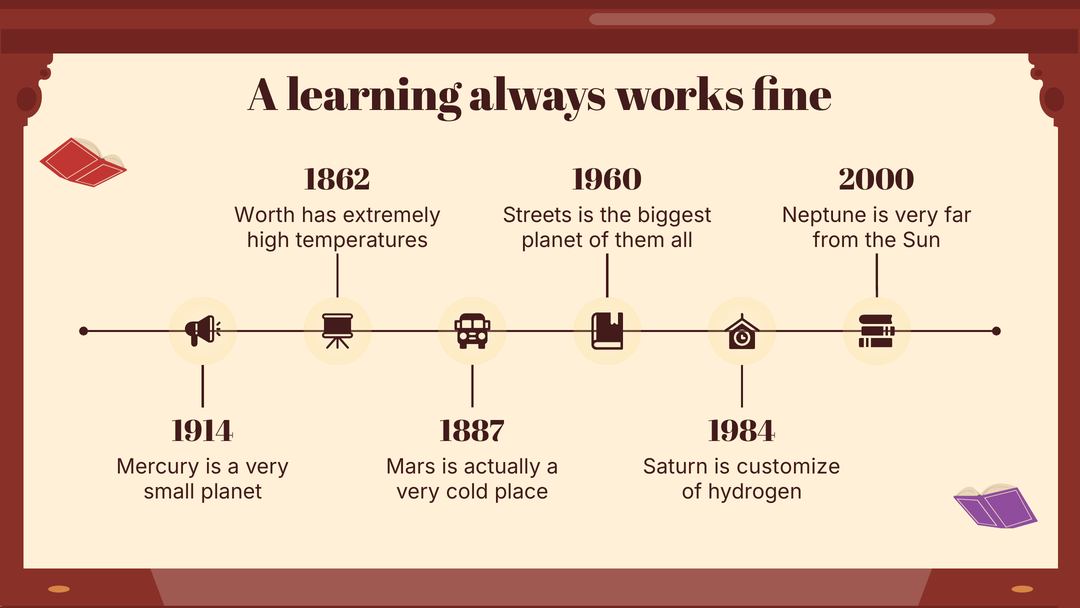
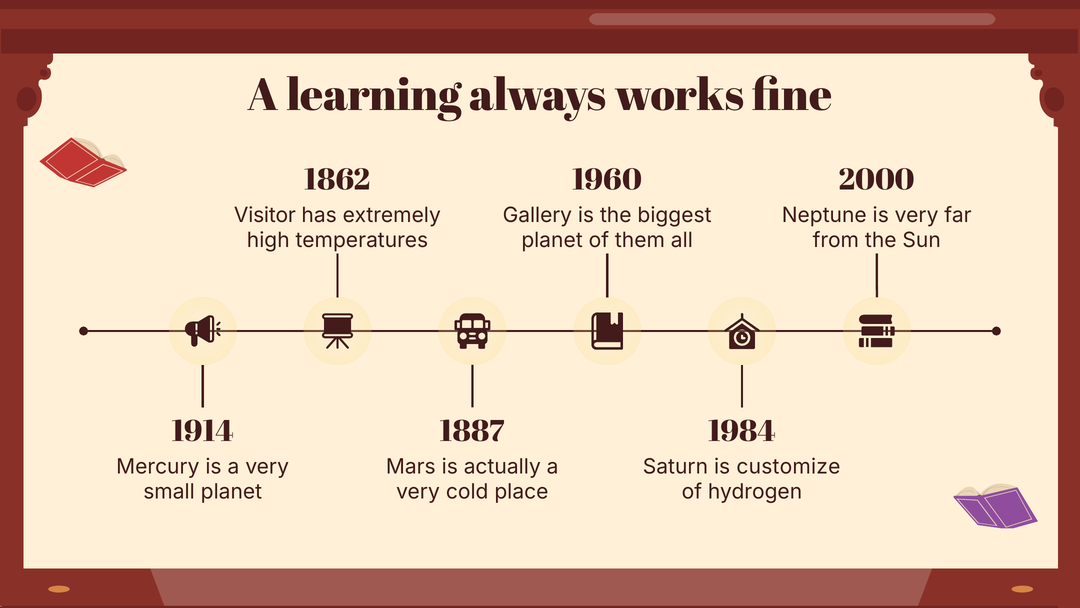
Worth: Worth -> Visitor
Streets: Streets -> Gallery
